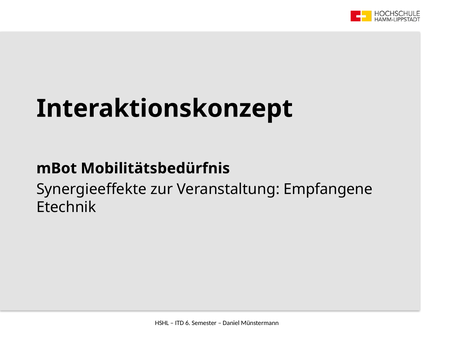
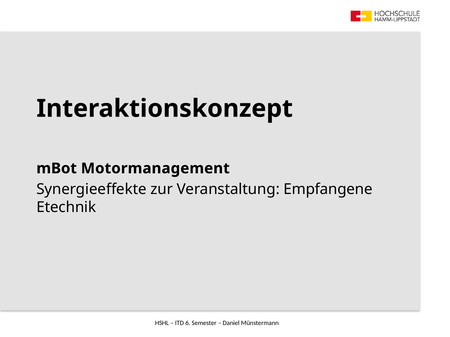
Mobilitätsbedürfnis: Mobilitätsbedürfnis -> Motormanagement
